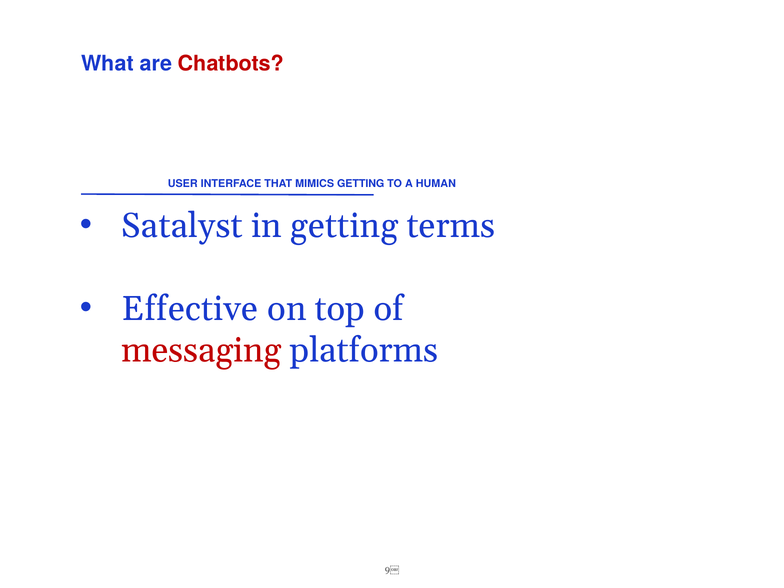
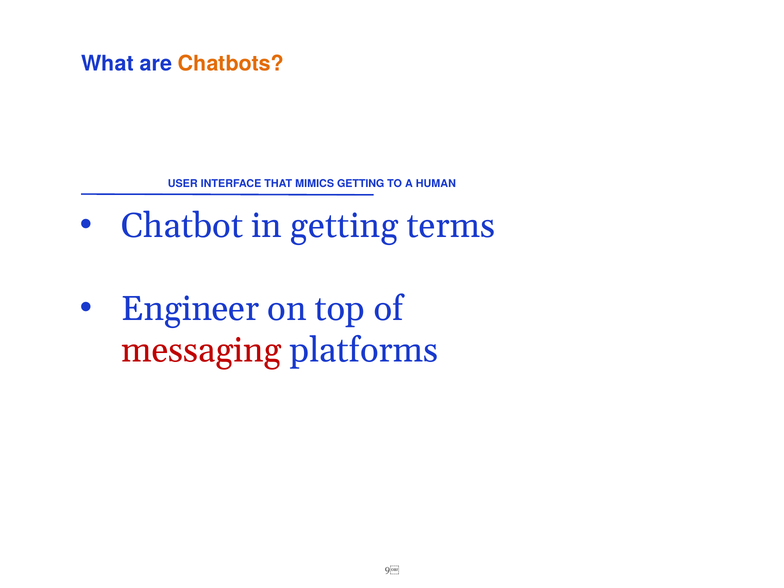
Chatbots colour: red -> orange
Satalyst: Satalyst -> Chatbot
Effective: Effective -> Engineer
